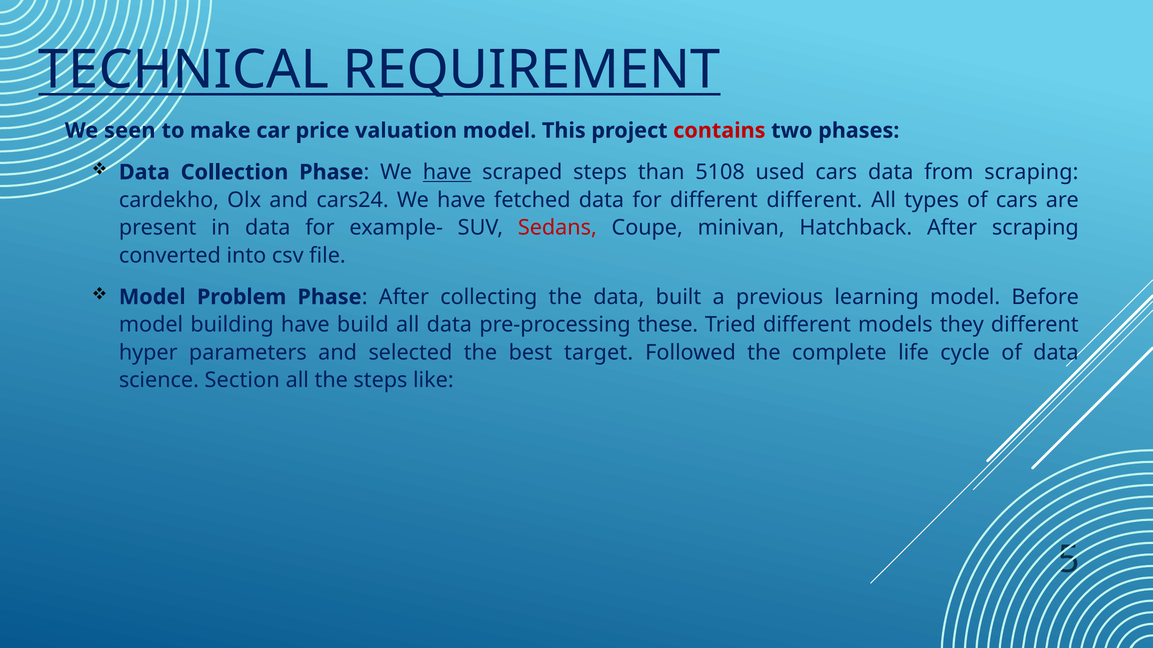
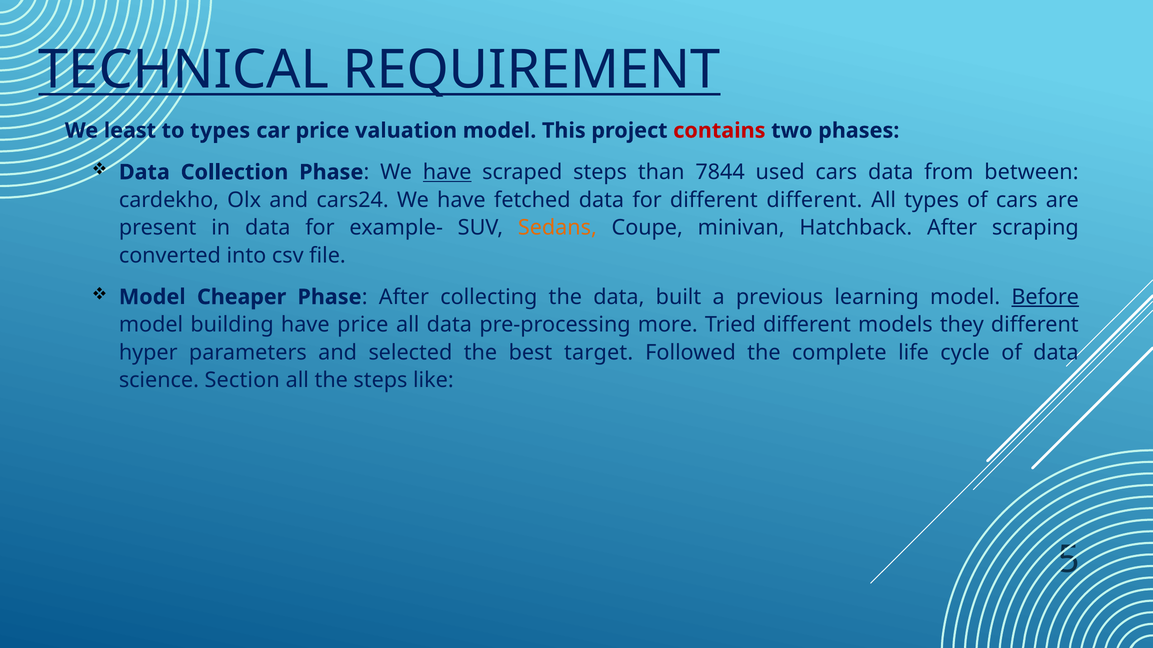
seen: seen -> least
to make: make -> types
5108: 5108 -> 7844
from scraping: scraping -> between
Sedans colour: red -> orange
Problem: Problem -> Cheaper
Before underline: none -> present
have build: build -> price
these: these -> more
